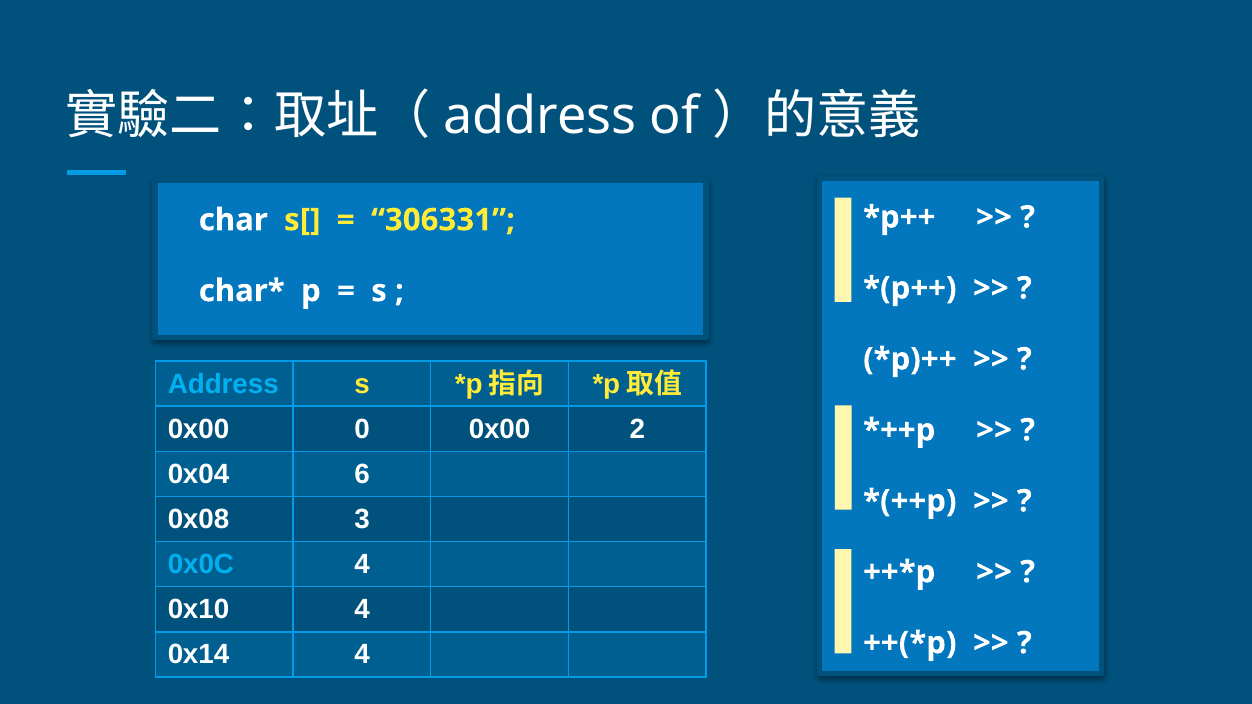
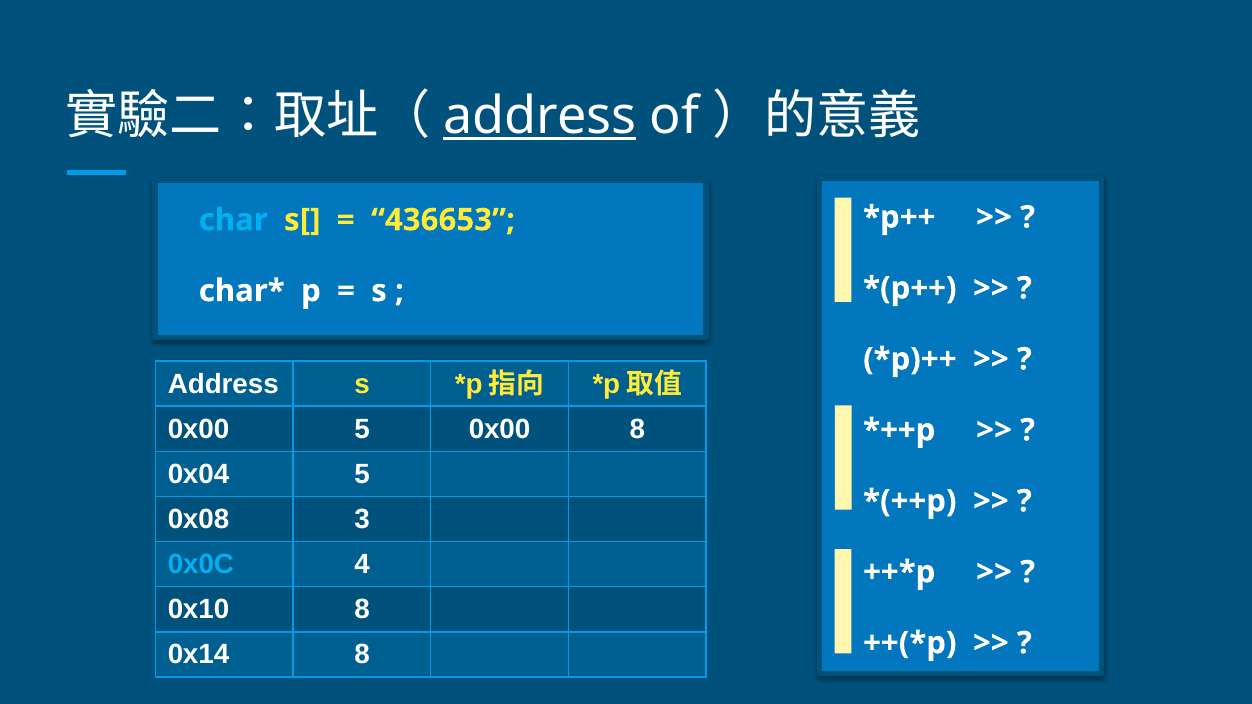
address at (540, 116) underline: none -> present
char colour: white -> light blue
306331: 306331 -> 436653
Address at (223, 384) colour: light blue -> white
0x00 0: 0 -> 5
0x00 2: 2 -> 8
0x04 6: 6 -> 5
0x10 4: 4 -> 8
0x14 4: 4 -> 8
